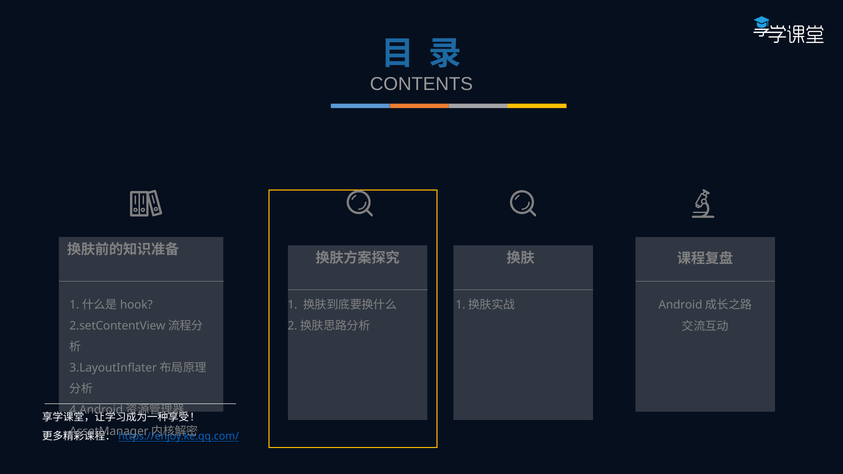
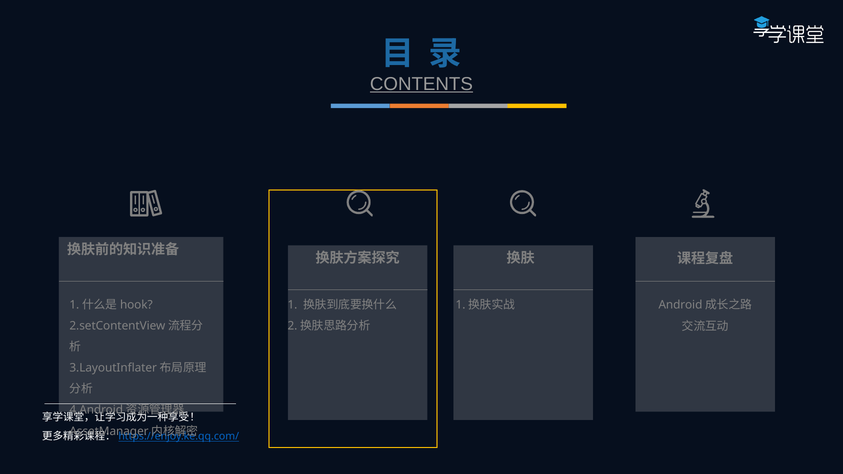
CONTENTS underline: none -> present
